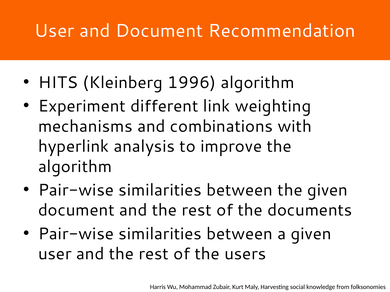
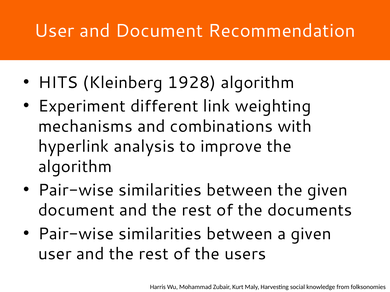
1996: 1996 -> 1928
